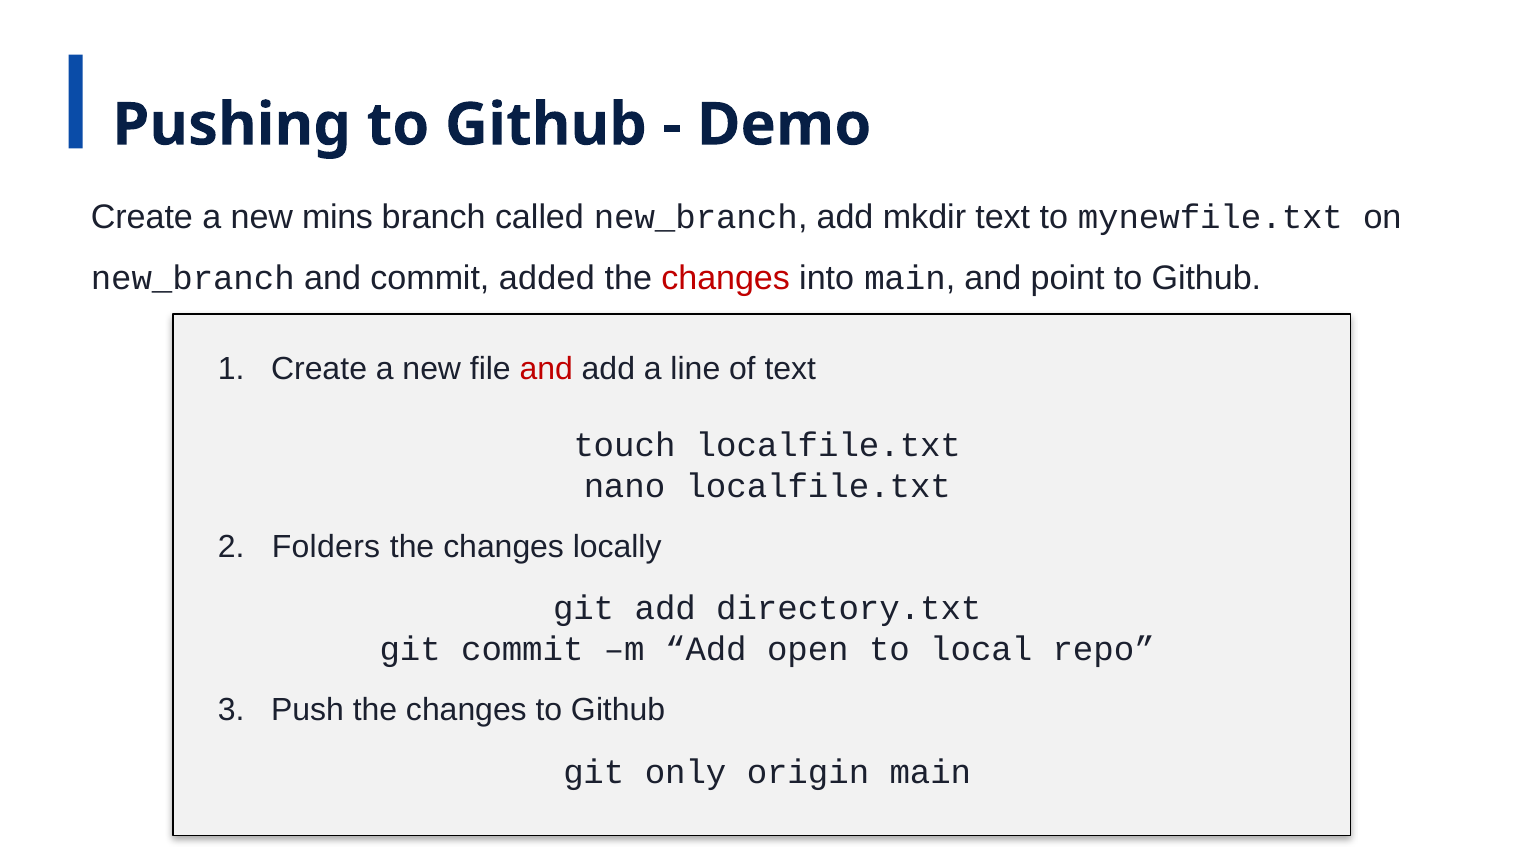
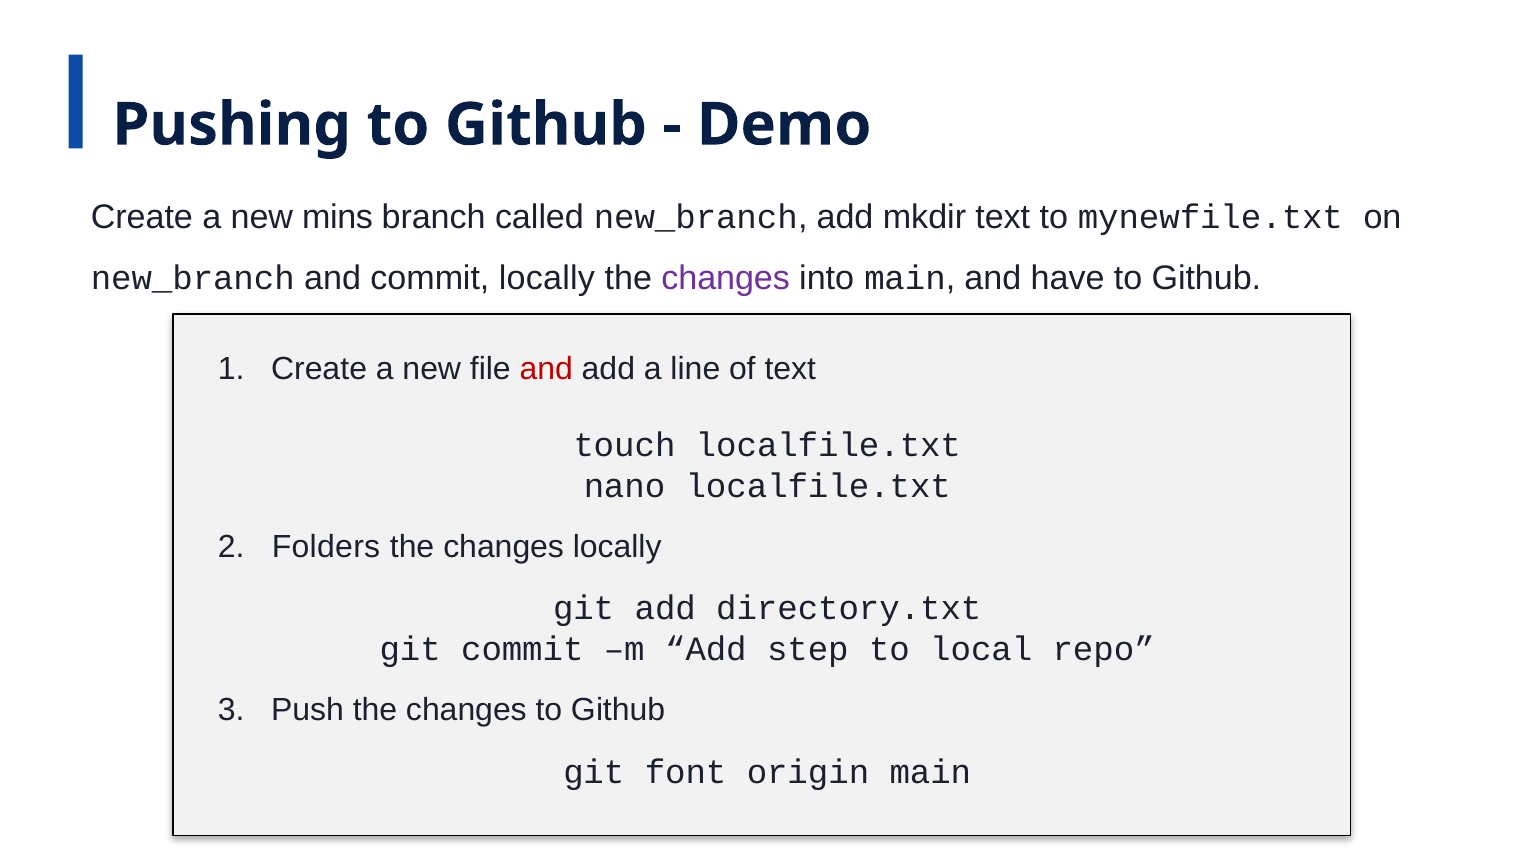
commit added: added -> locally
changes at (726, 278) colour: red -> purple
point: point -> have
open: open -> step
only: only -> font
